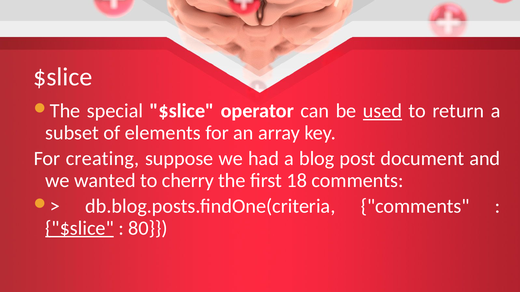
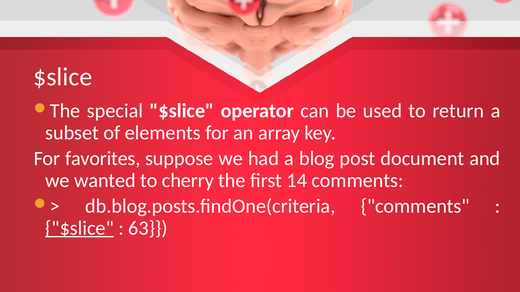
used underline: present -> none
creating: creating -> favorites
18: 18 -> 14
80: 80 -> 63
